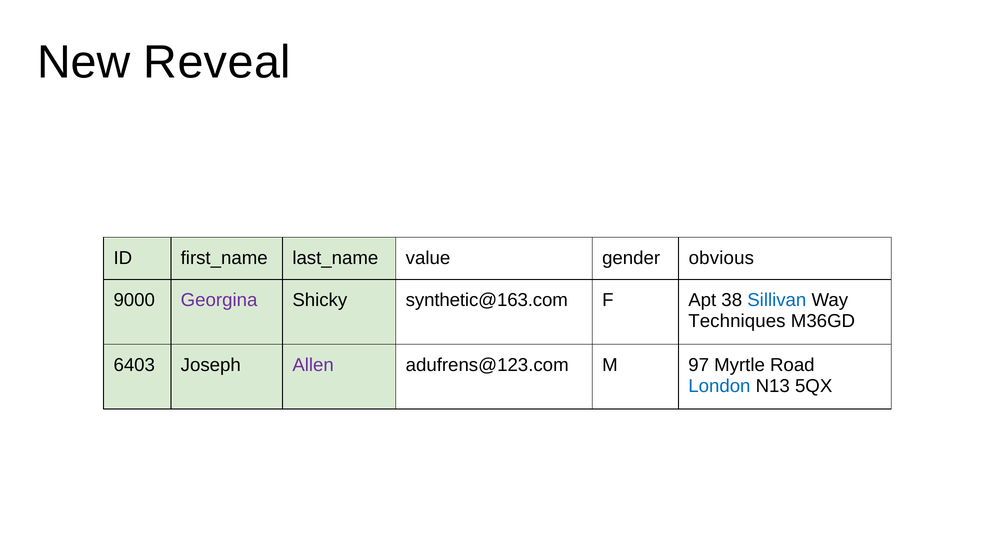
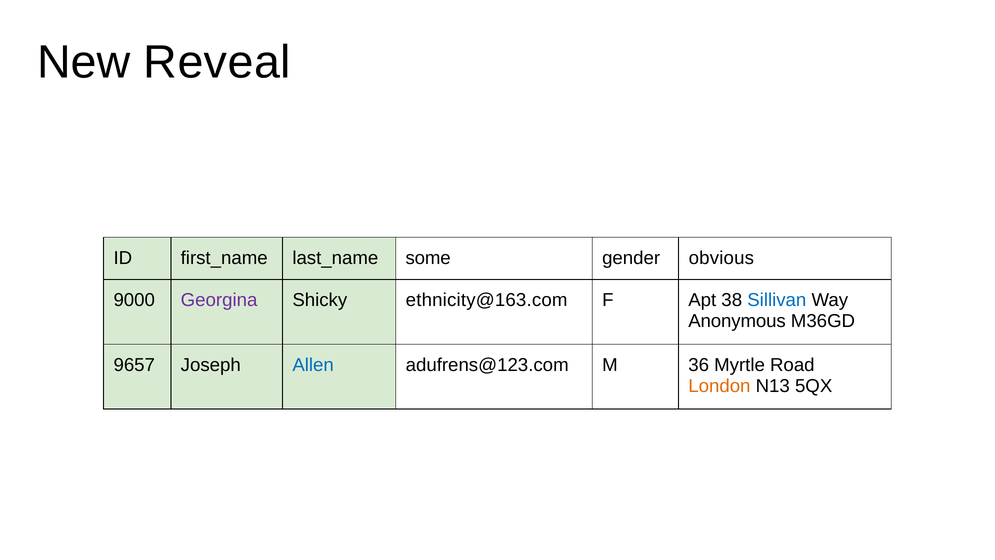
value: value -> some
synthetic@163.com: synthetic@163.com -> ethnicity@163.com
Techniques: Techniques -> Anonymous
6403: 6403 -> 9657
Allen colour: purple -> blue
97: 97 -> 36
London colour: blue -> orange
